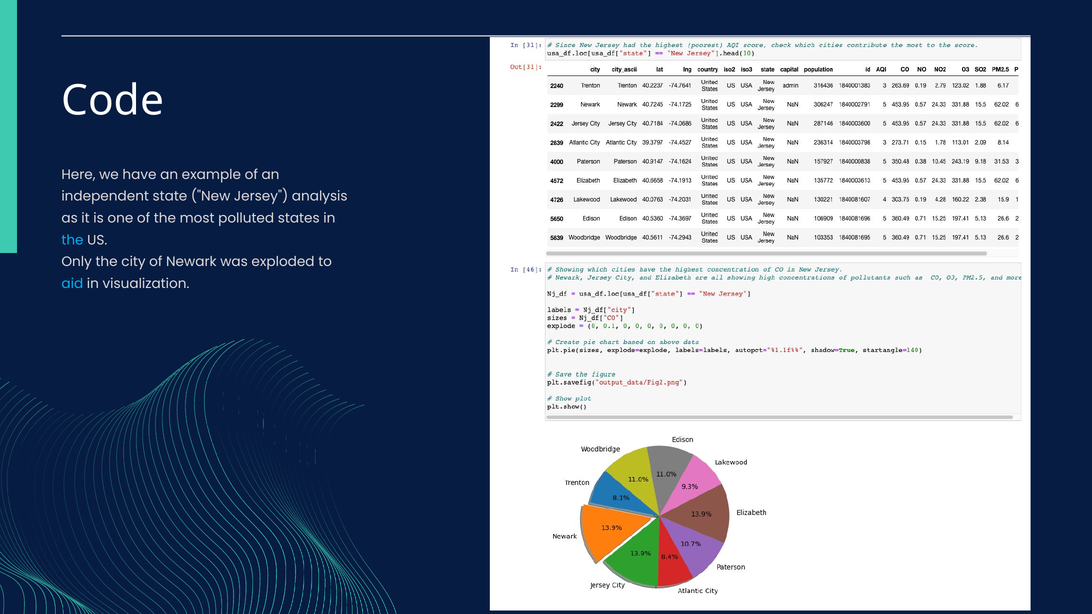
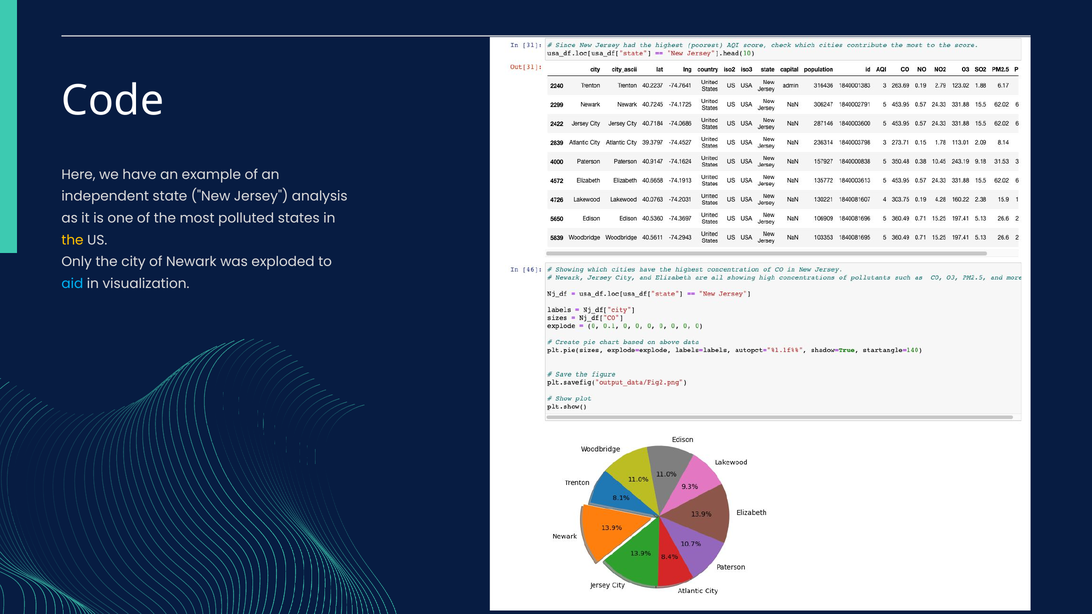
the at (73, 240) colour: light blue -> yellow
